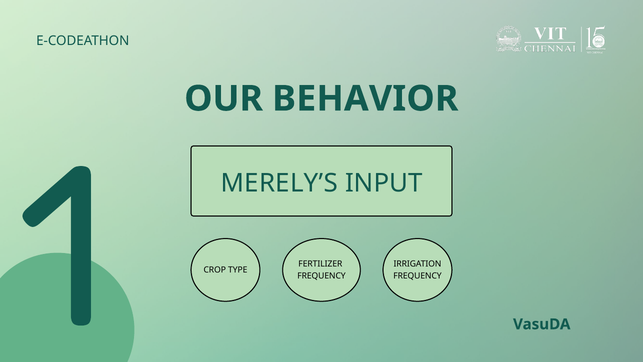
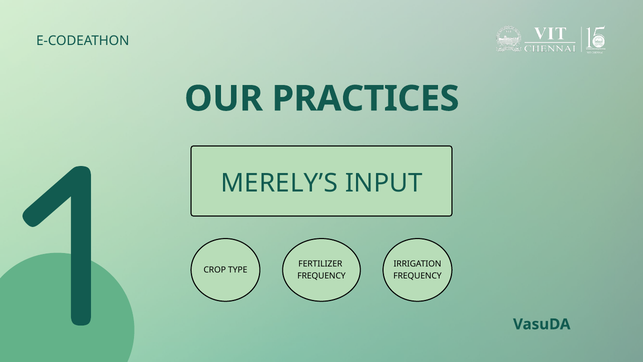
BEHAVIOR: BEHAVIOR -> PRACTICES
